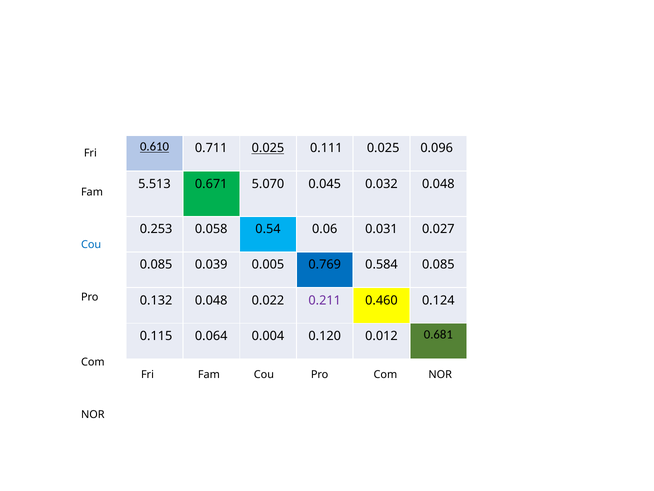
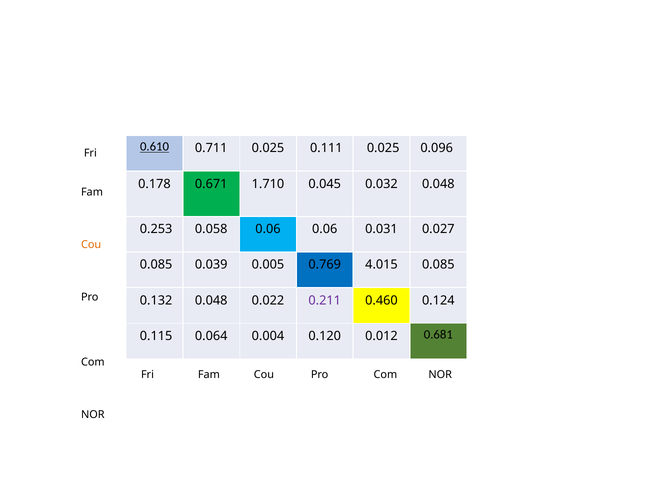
0.025 at (268, 148) underline: present -> none
5.513: 5.513 -> 0.178
5.070: 5.070 -> 1.710
0.058 0.54: 0.54 -> 0.06
Cou at (91, 244) colour: blue -> orange
0.584: 0.584 -> 4.015
